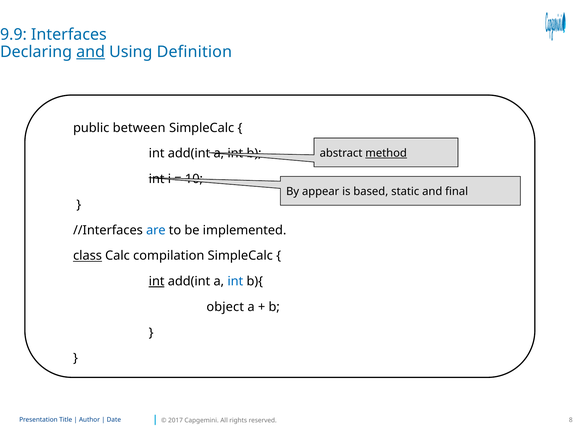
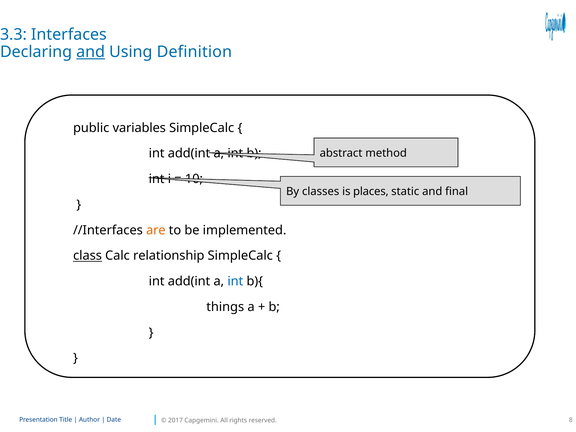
9.9: 9.9 -> 3.3
between: between -> variables
method underline: present -> none
appear: appear -> classes
based: based -> places
are colour: blue -> orange
compilation: compilation -> relationship
int at (157, 281) underline: present -> none
object: object -> things
